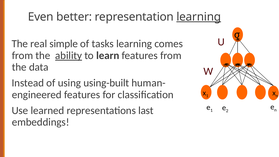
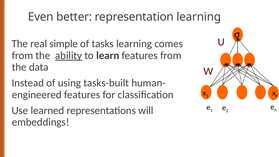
learning at (199, 17) underline: present -> none
using-built: using-built -> tasks-built
last: last -> will
